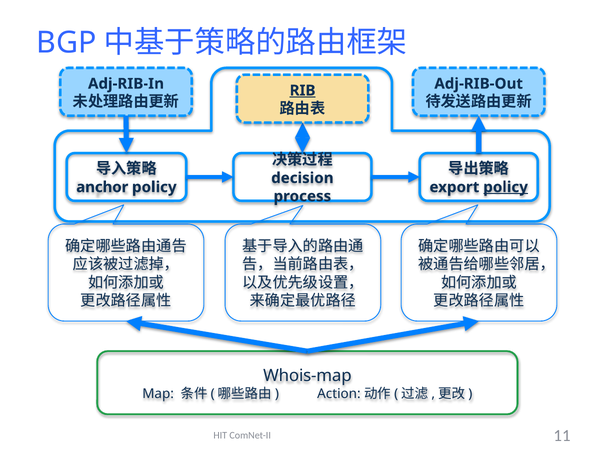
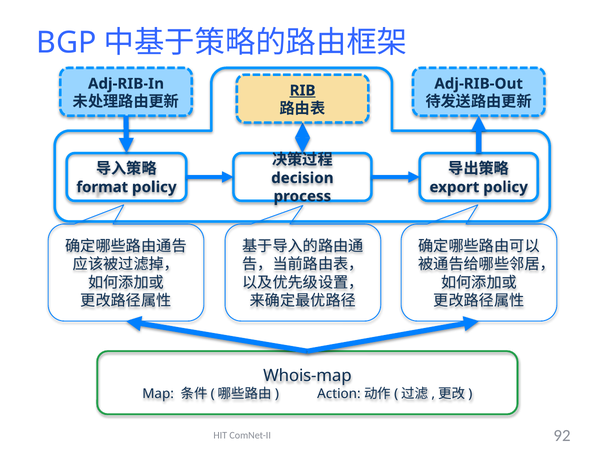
anchor: anchor -> format
policy at (506, 187) underline: present -> none
11: 11 -> 92
